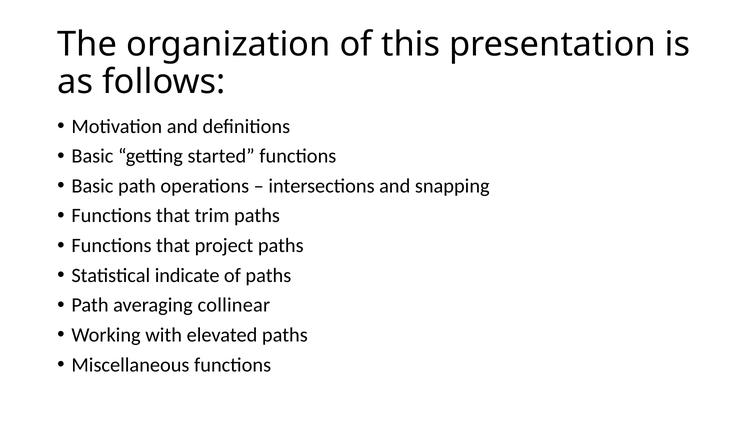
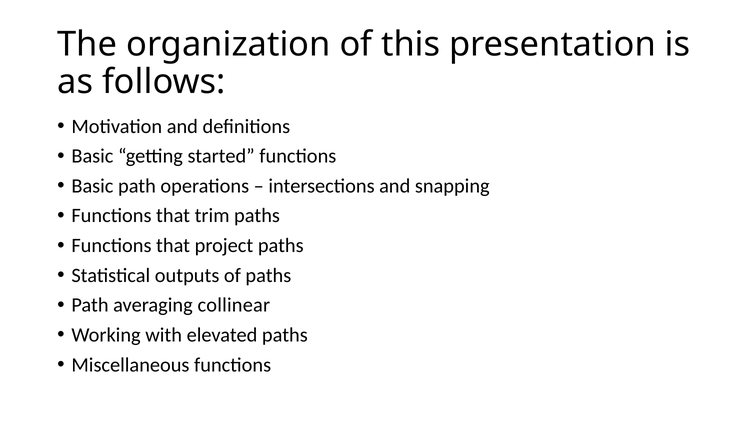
indicate: indicate -> outputs
